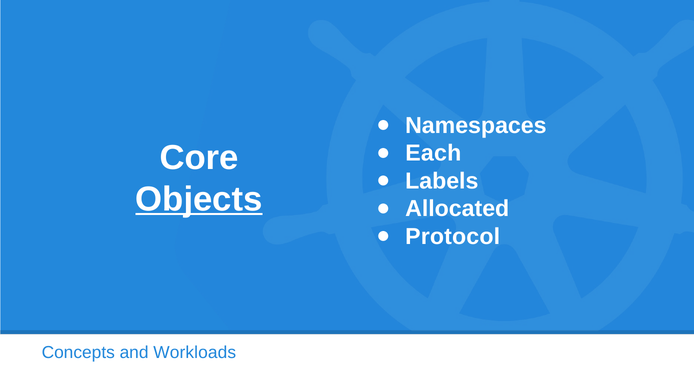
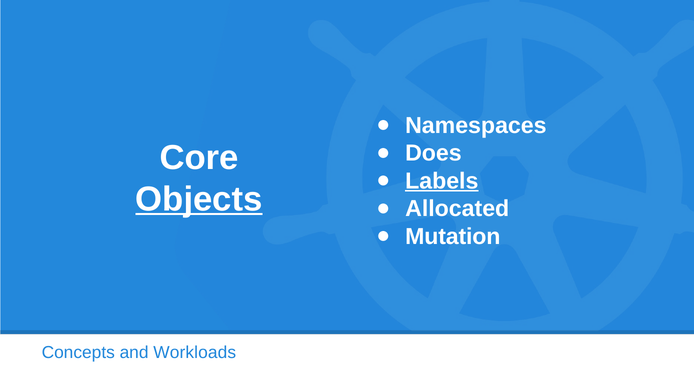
Each: Each -> Does
Labels underline: none -> present
Protocol: Protocol -> Mutation
